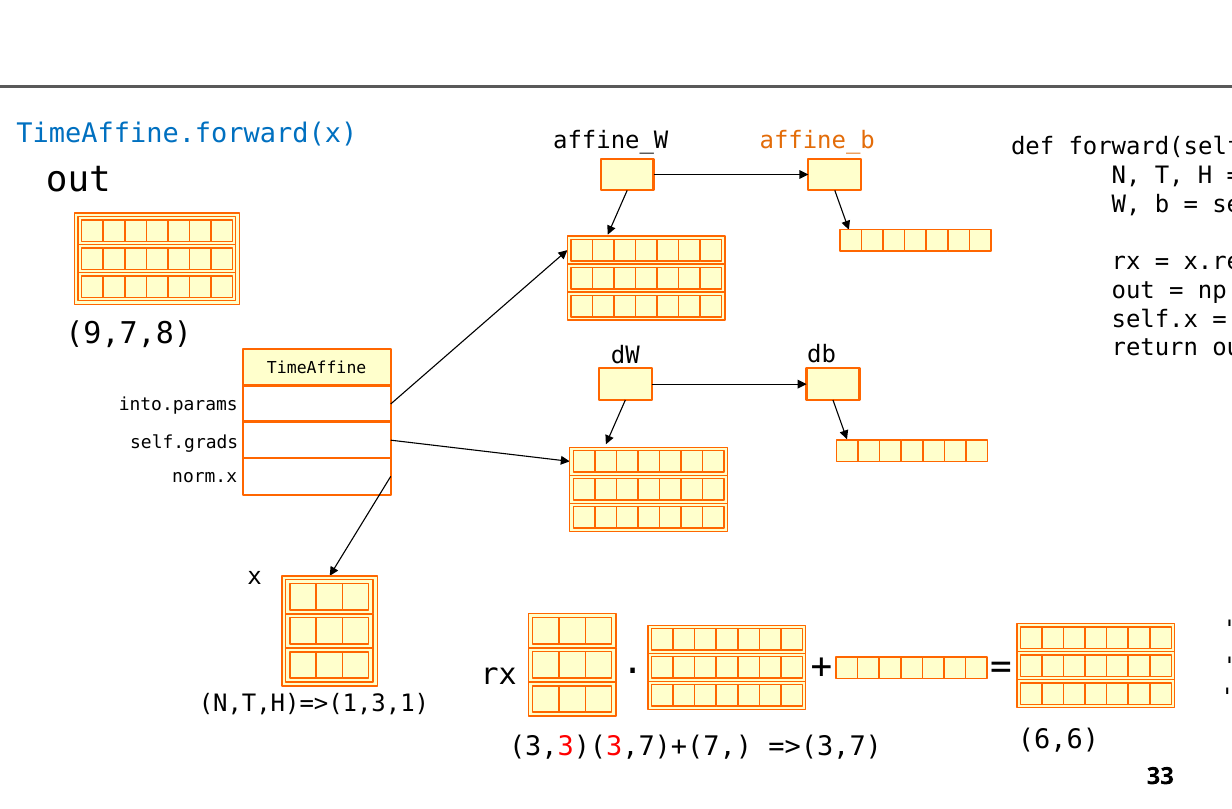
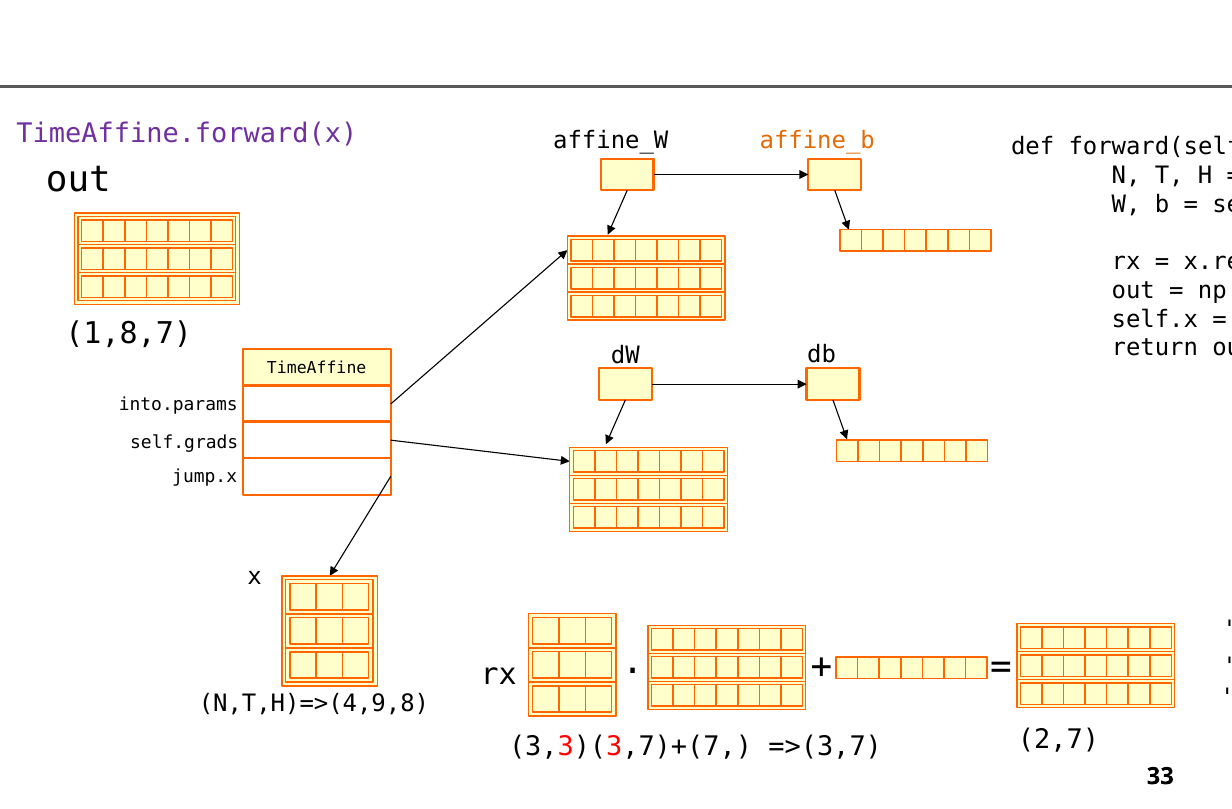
TimeAffine.forward(x colour: blue -> purple
9,7,8: 9,7,8 -> 1,8,7
norm.x: norm.x -> jump.x
N,T,H)=>(1,3,1: N,T,H)=>(1,3,1 -> N,T,H)=>(4,9,8
6,6: 6,6 -> 2,7
